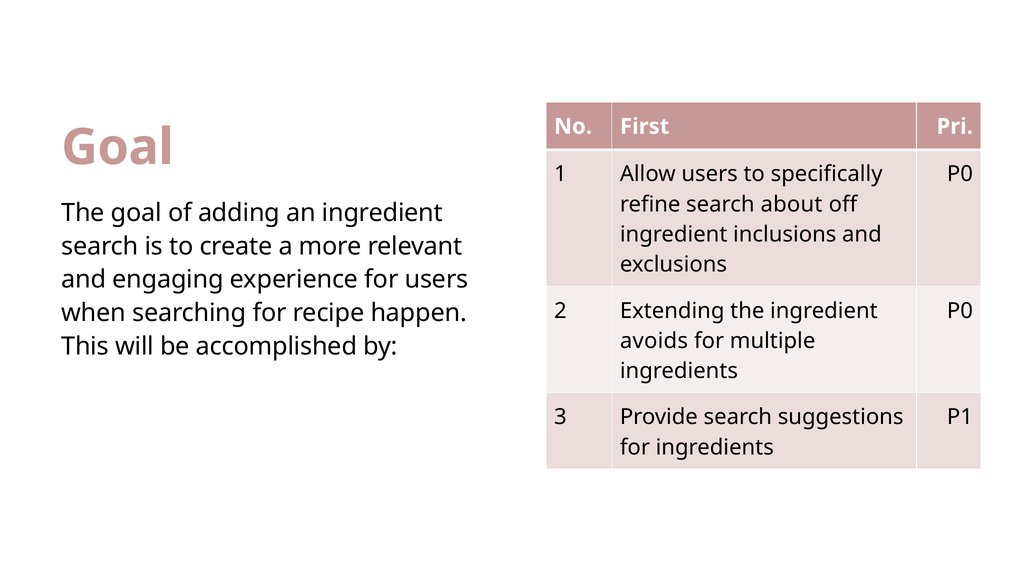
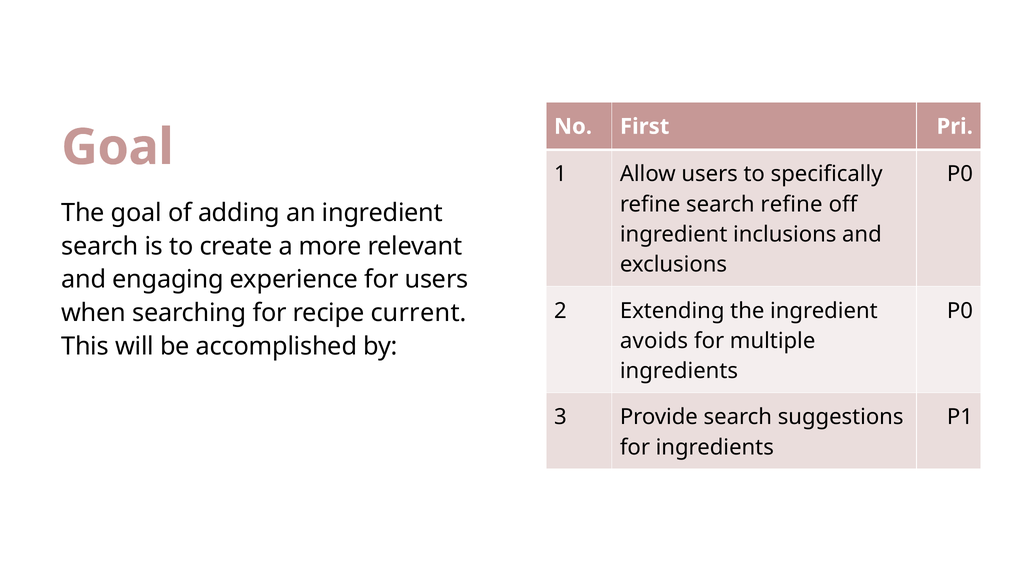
search about: about -> refine
happen: happen -> current
